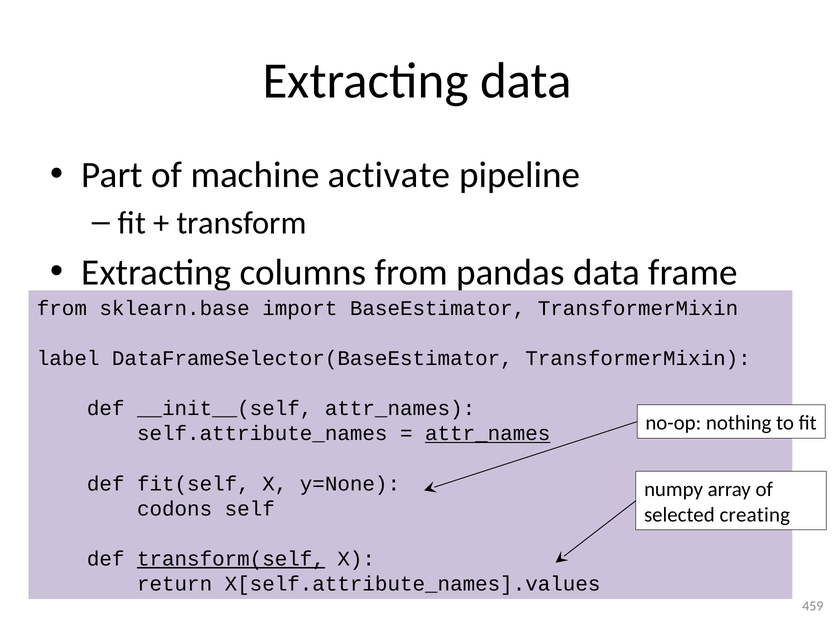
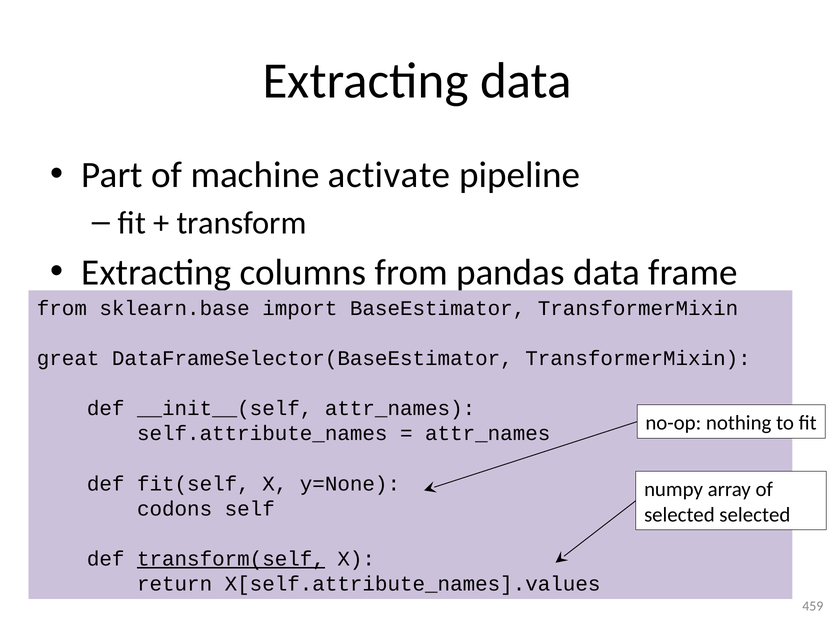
label: label -> great
attr_names at (488, 434) underline: present -> none
selected creating: creating -> selected
